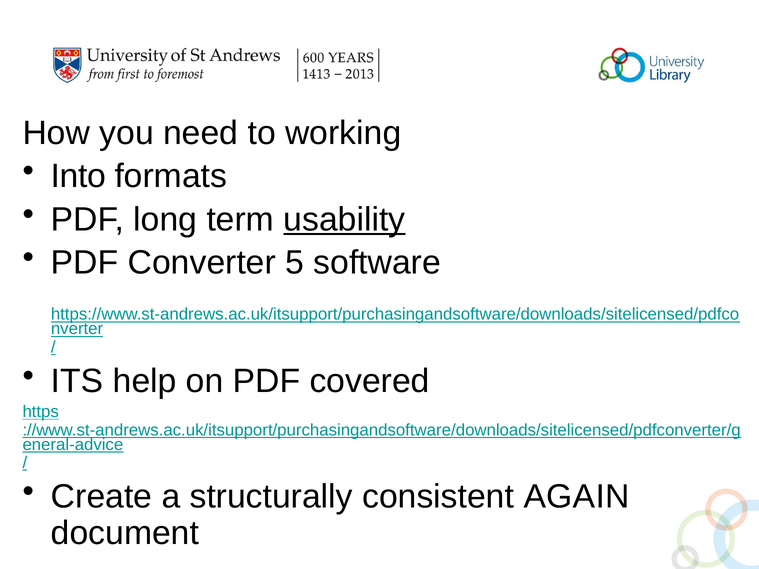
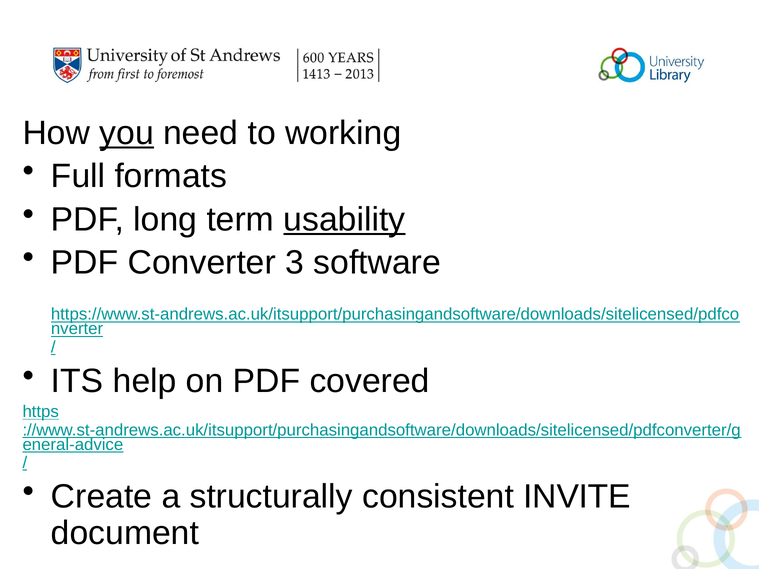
you underline: none -> present
Into: Into -> Full
5: 5 -> 3
AGAIN: AGAIN -> INVITE
